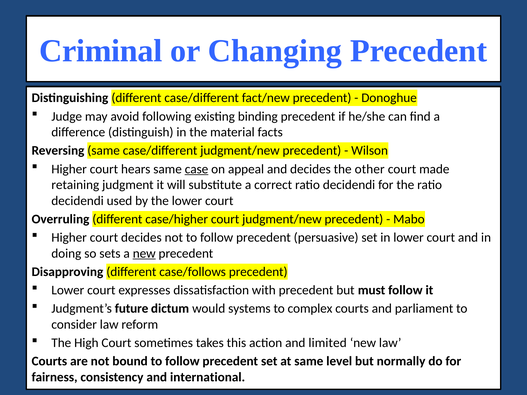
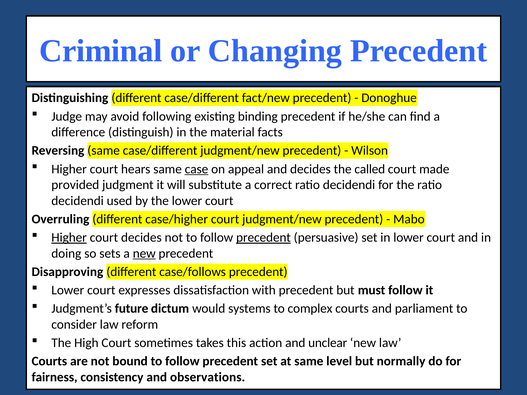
other: other -> called
retaining: retaining -> provided
Higher at (69, 238) underline: none -> present
precedent at (263, 238) underline: none -> present
limited: limited -> unclear
international: international -> observations
